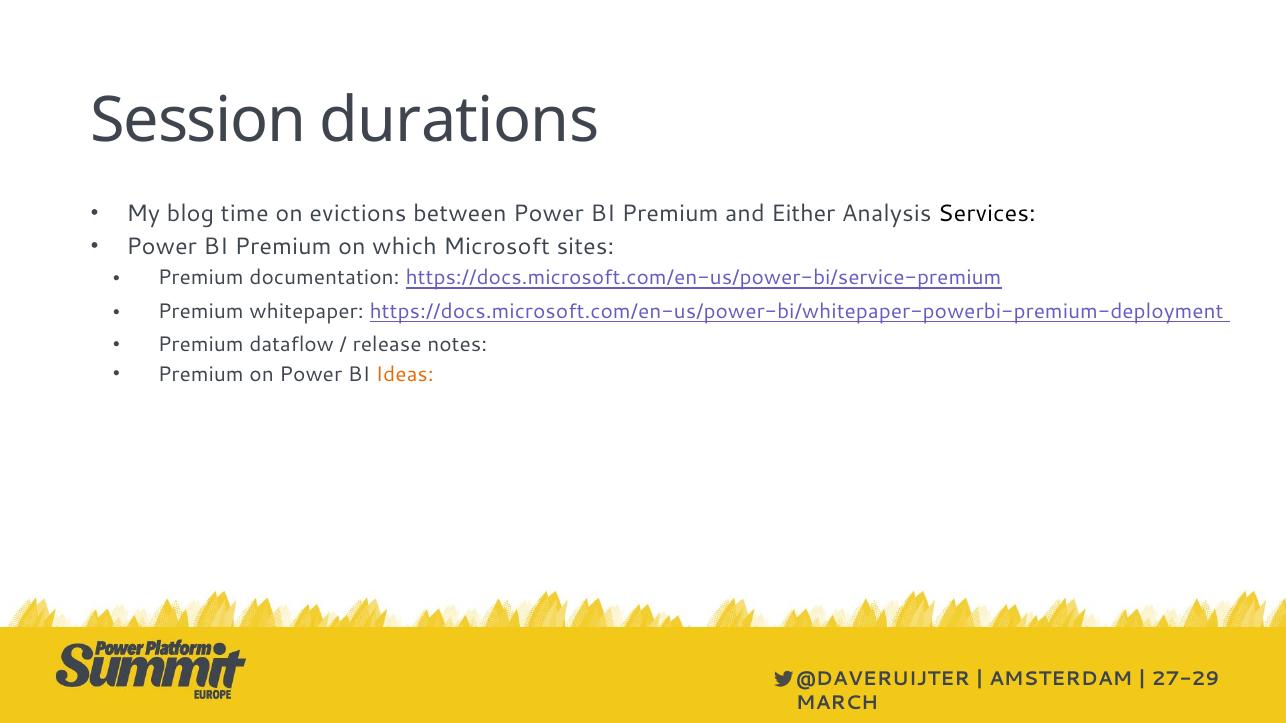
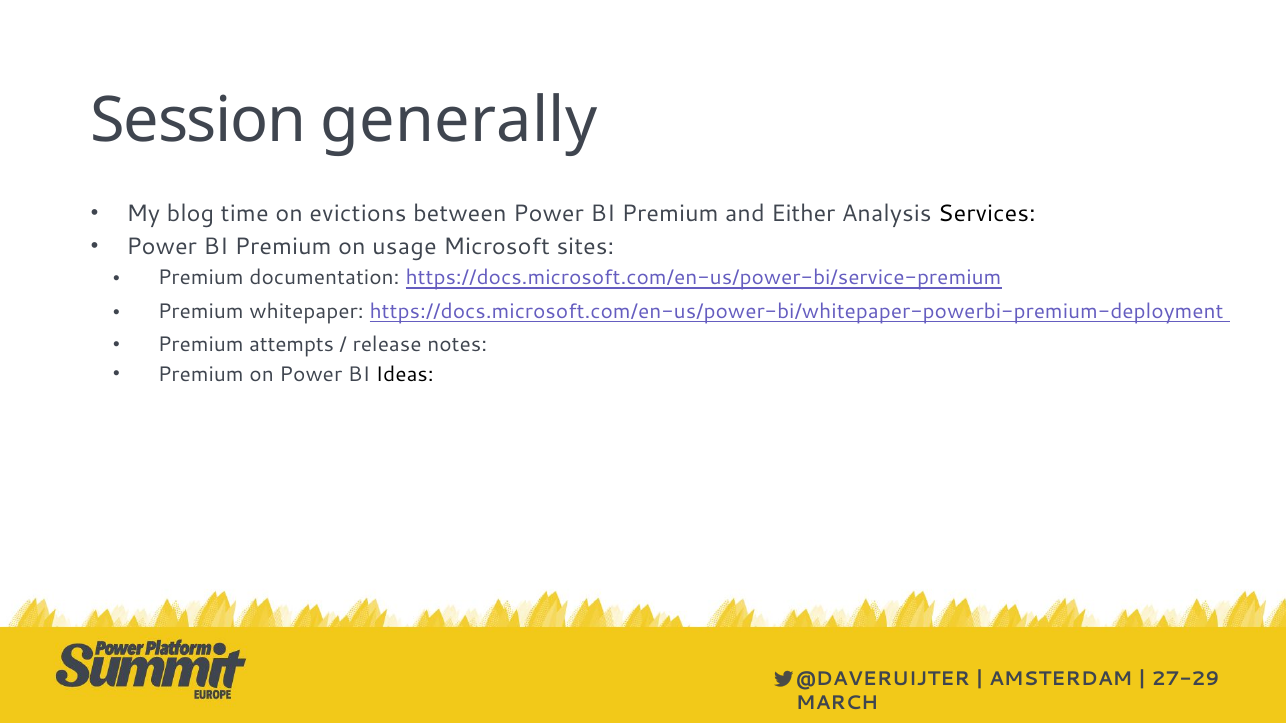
durations: durations -> generally
which: which -> usage
dataflow: dataflow -> attempts
Ideas colour: orange -> black
